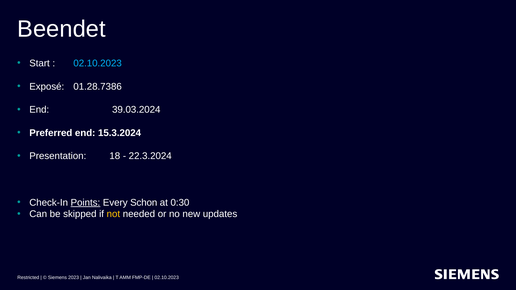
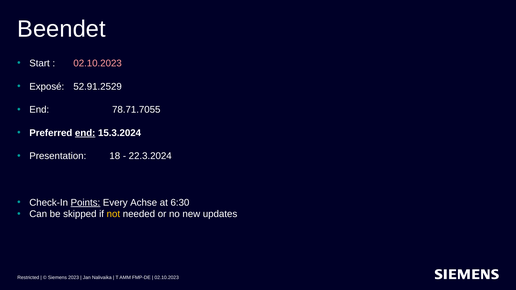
02.10.2023 at (98, 63) colour: light blue -> pink
01.28.7386: 01.28.7386 -> 52.91.2529
39.03.2024: 39.03.2024 -> 78.71.7055
end at (85, 133) underline: none -> present
Schon: Schon -> Achse
0:30: 0:30 -> 6:30
